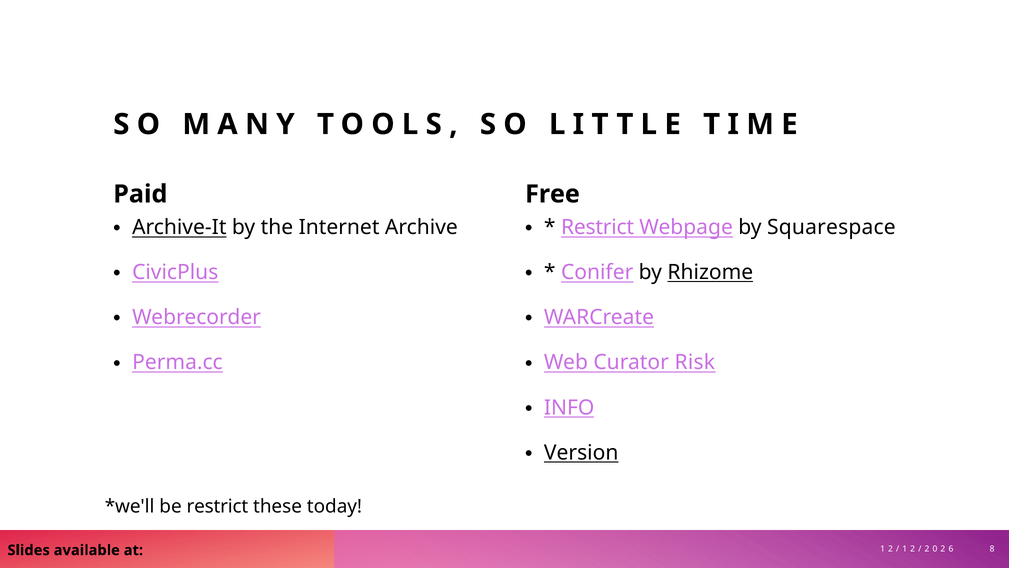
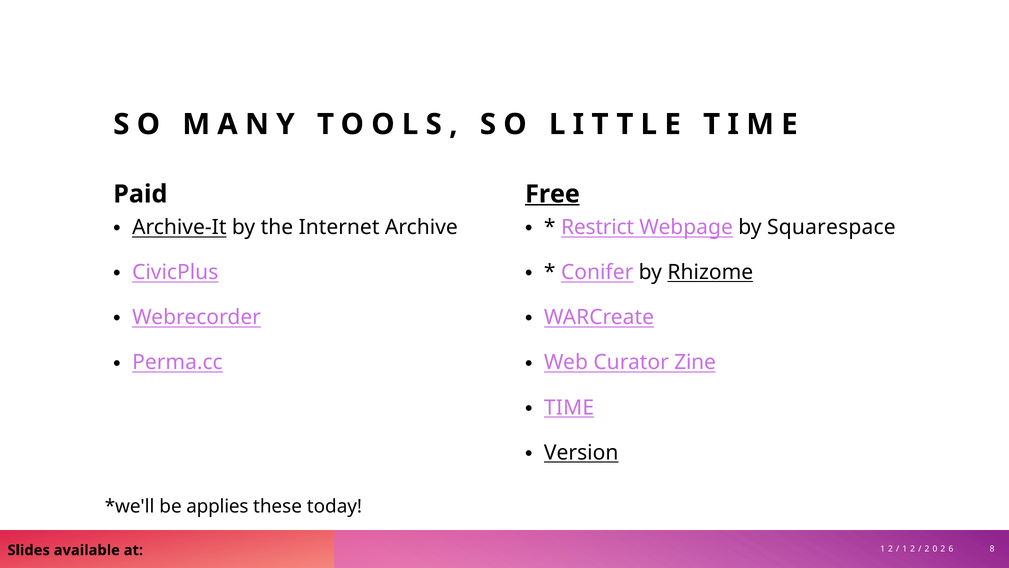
Free underline: none -> present
Risk: Risk -> Zine
INFO: INFO -> TIME
be restrict: restrict -> applies
